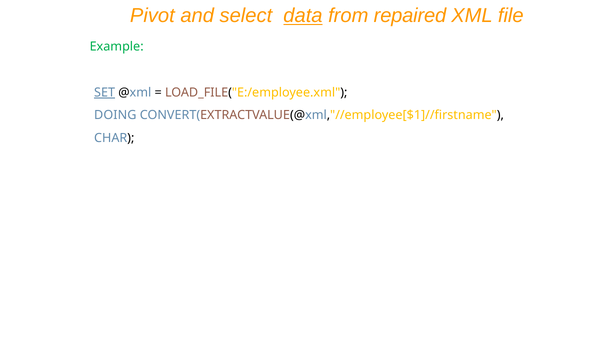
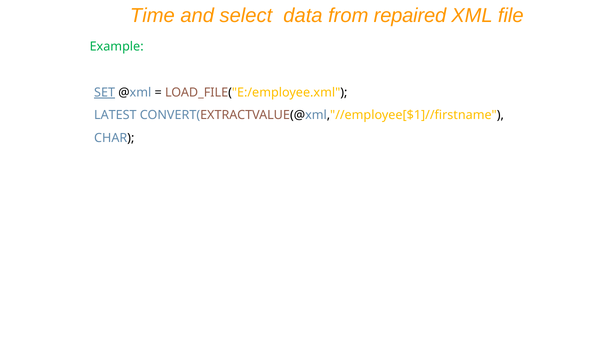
Pivot: Pivot -> Time
data underline: present -> none
DOING: DOING -> LATEST
